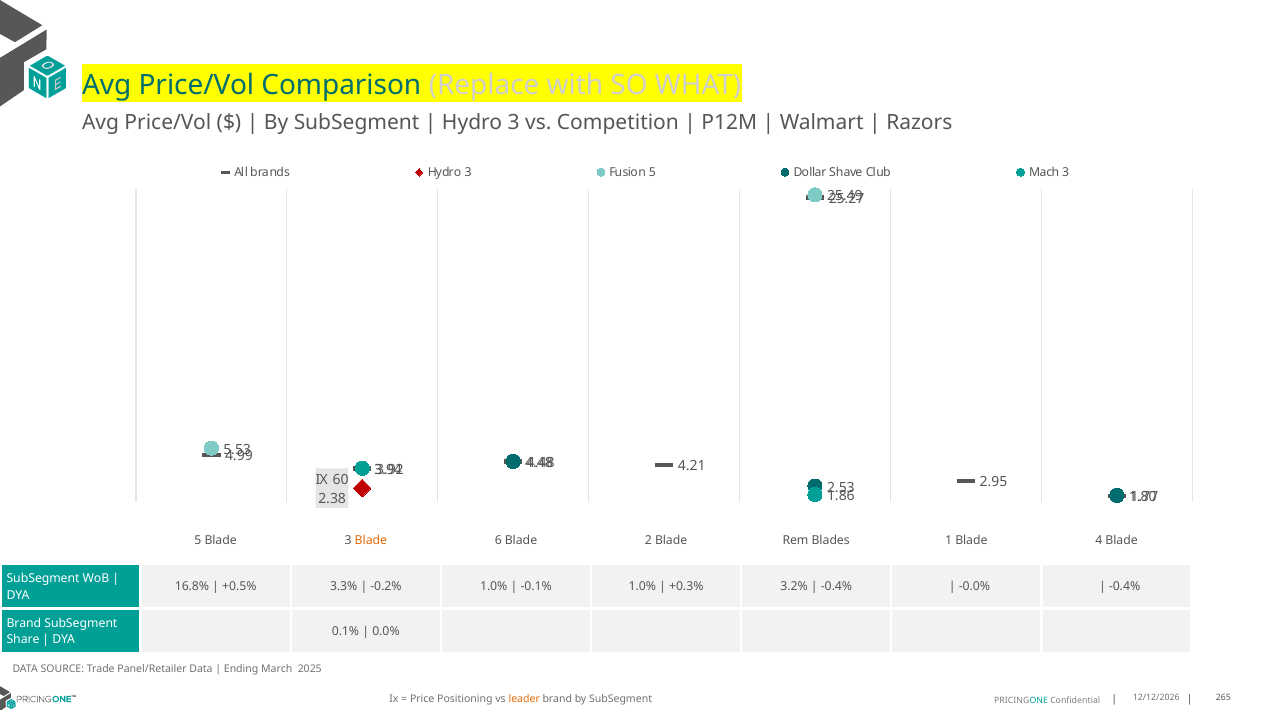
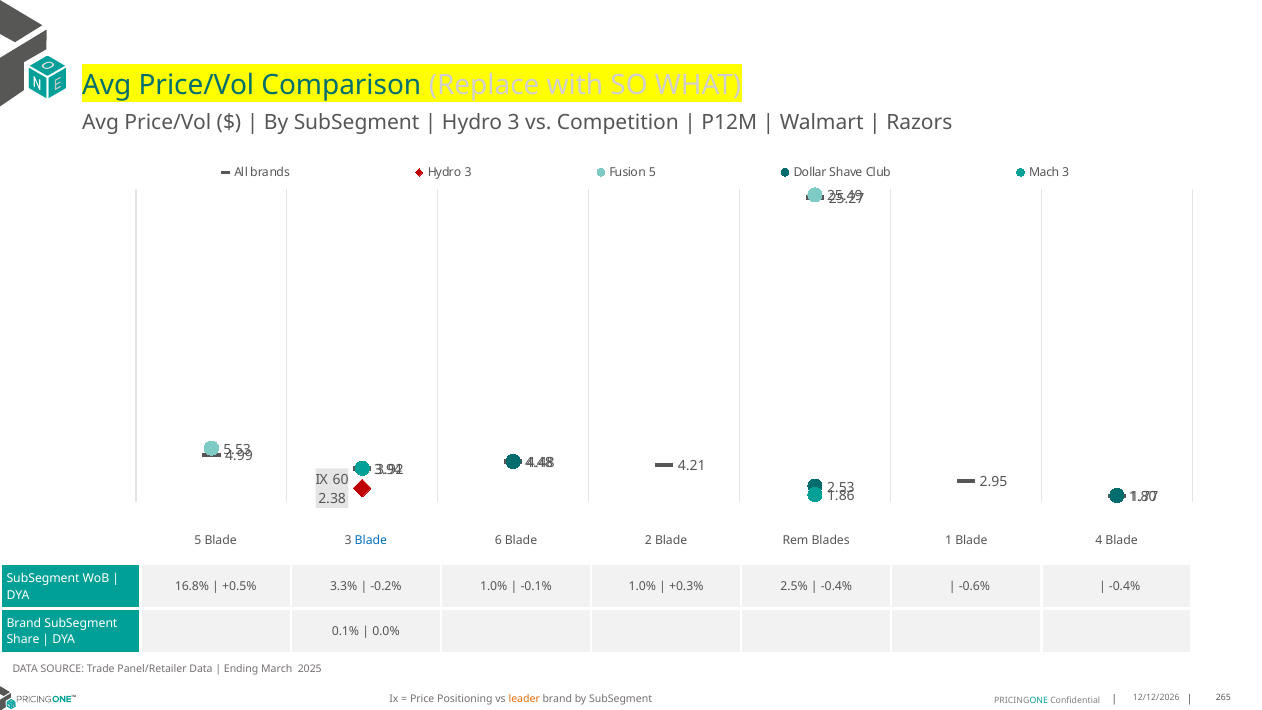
Blade at (371, 540) colour: orange -> blue
3.2%: 3.2% -> 2.5%
-0.0%: -0.0% -> -0.6%
